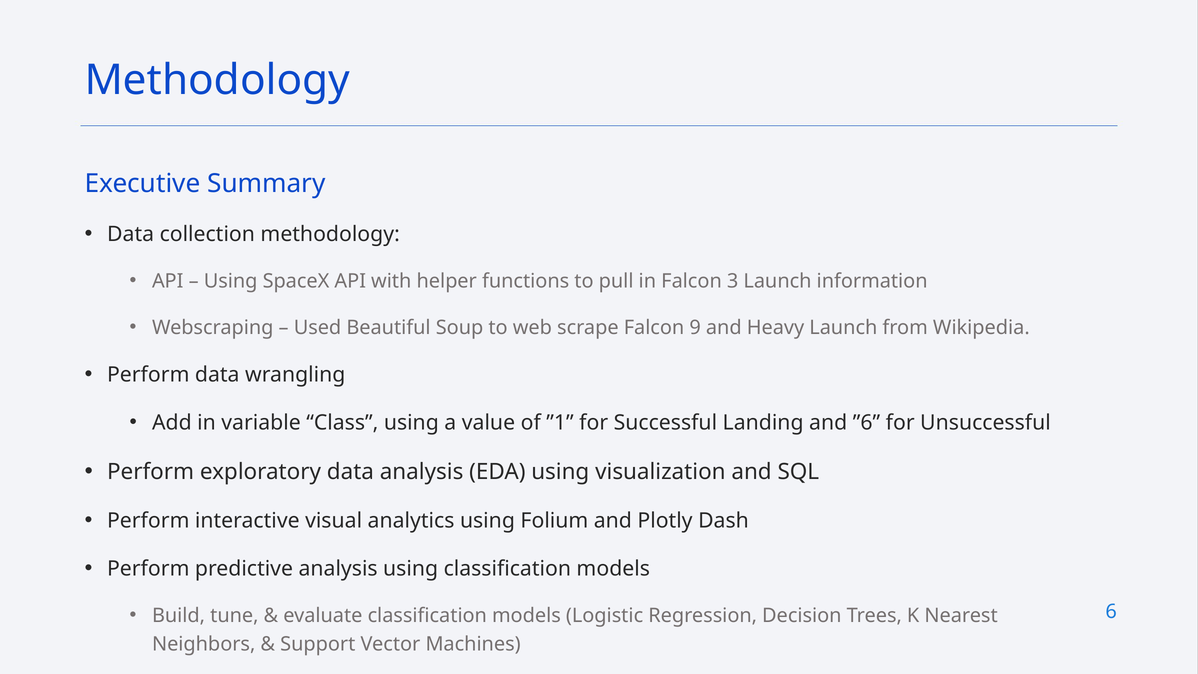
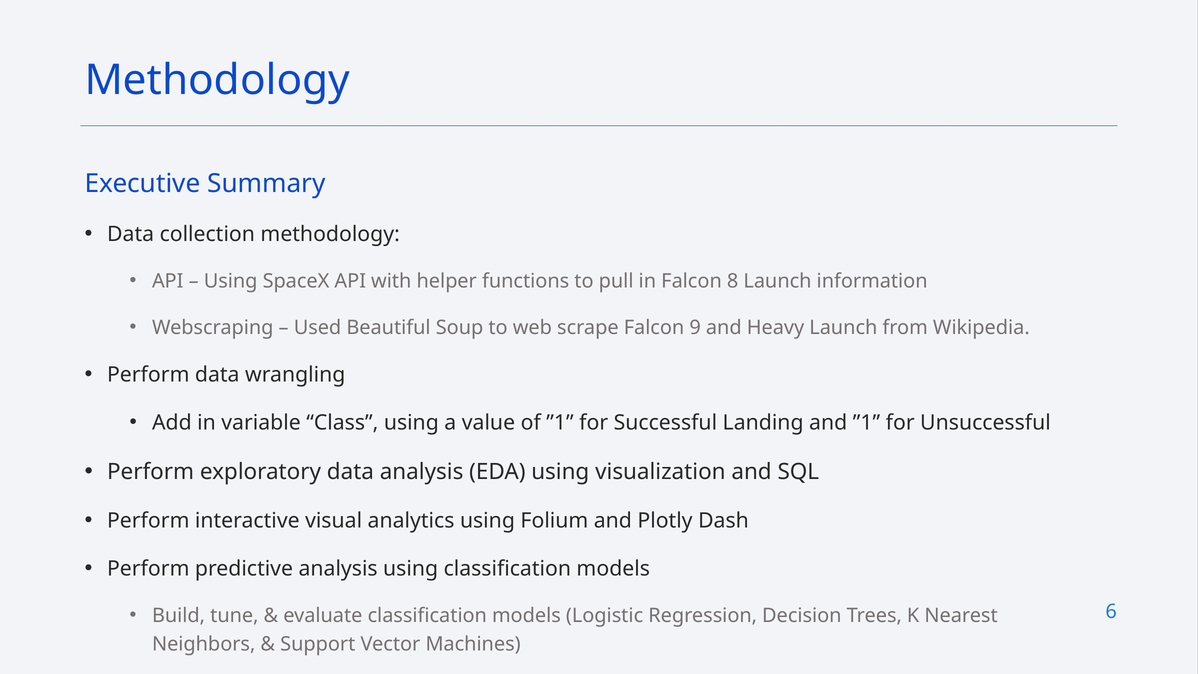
3: 3 -> 8
and ”6: ”6 -> ”1
